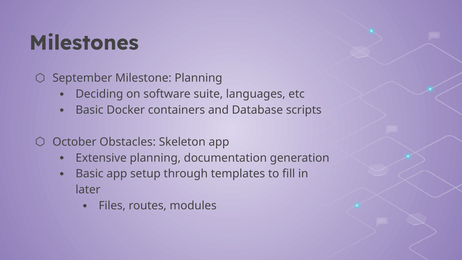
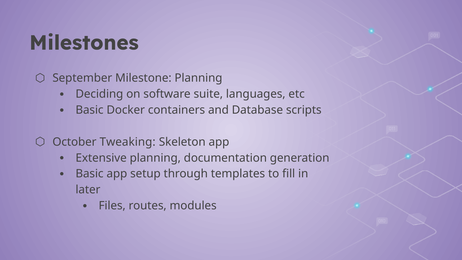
Obstacles: Obstacles -> Tweaking
